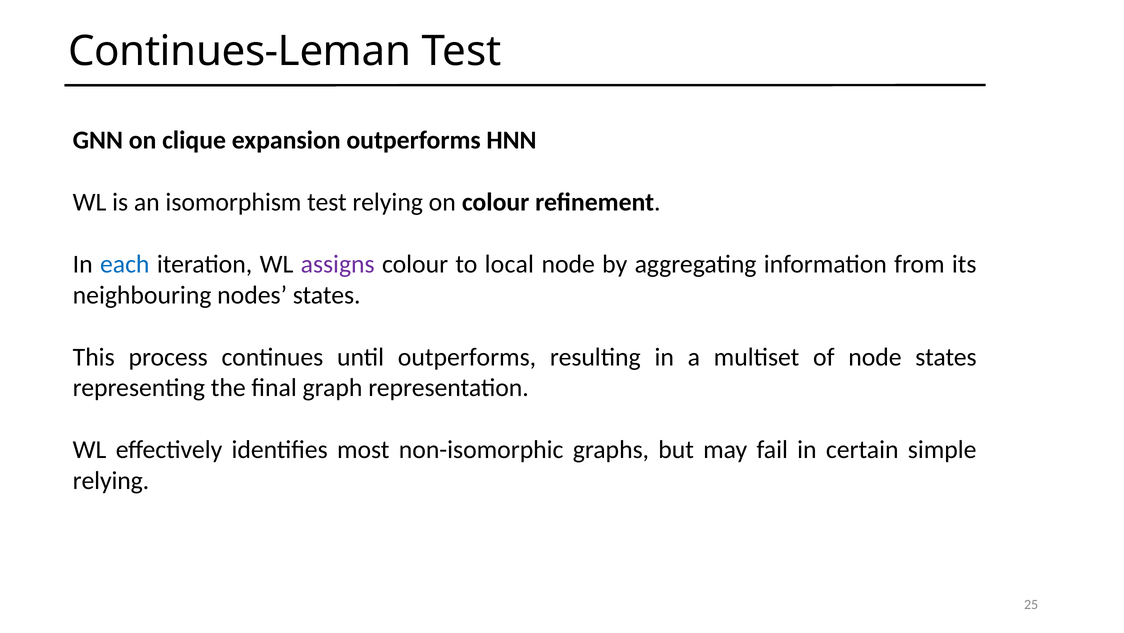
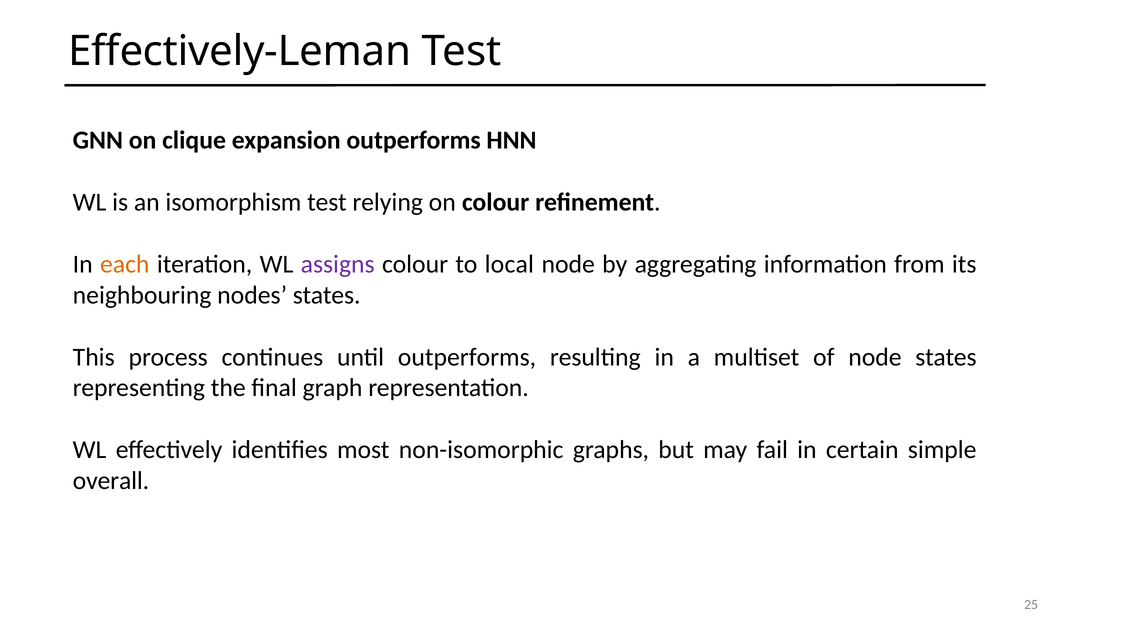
Continues-Leman: Continues-Leman -> Effectively-Leman
each colour: blue -> orange
relying at (111, 480): relying -> overall
